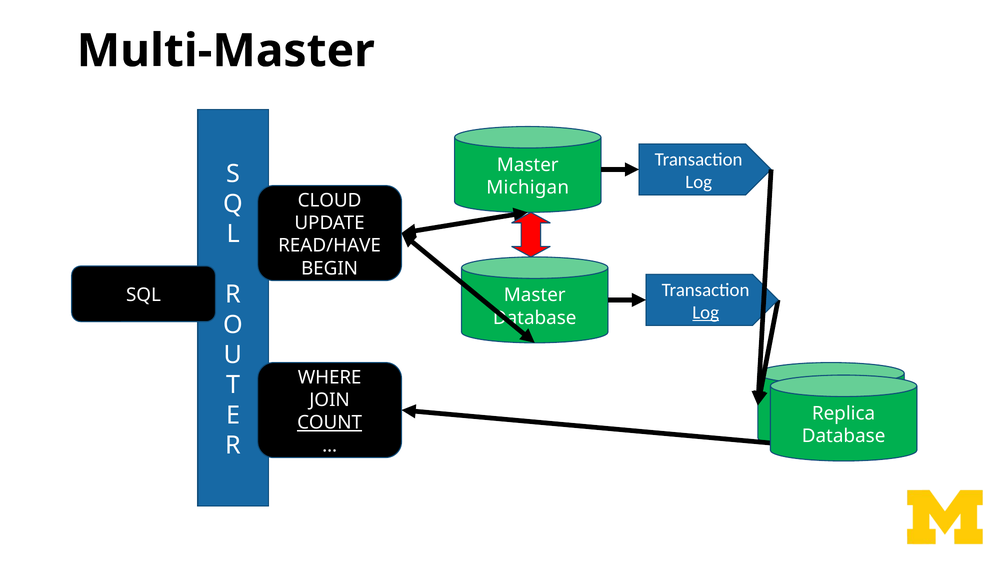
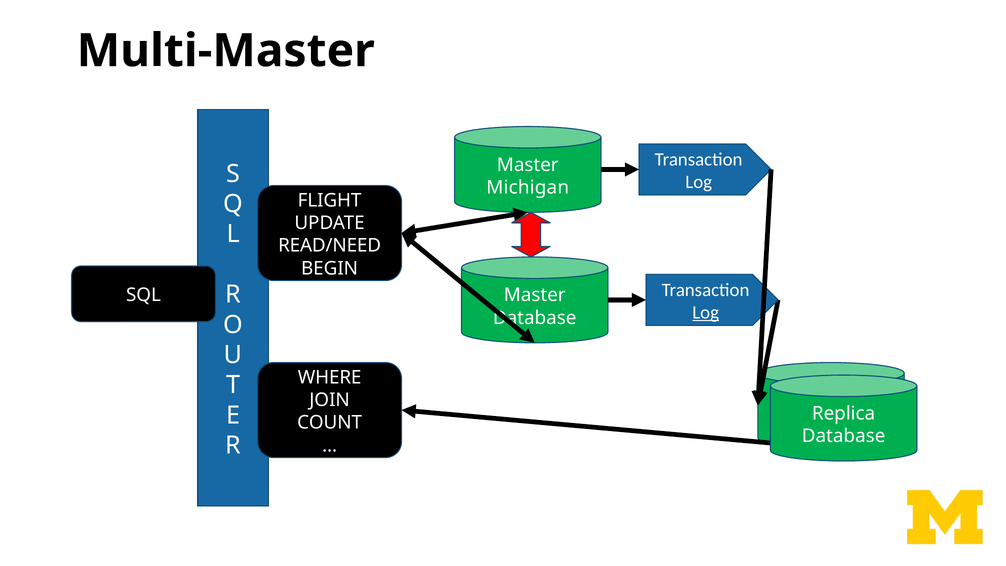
CLOUD: CLOUD -> FLIGHT
READ/HAVE: READ/HAVE -> READ/NEED
COUNT underline: present -> none
